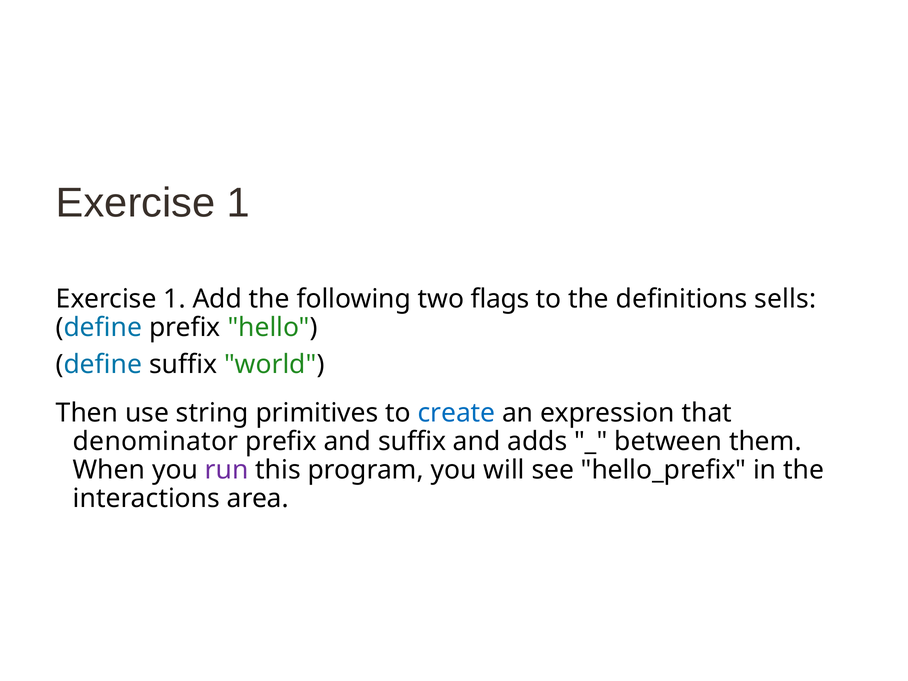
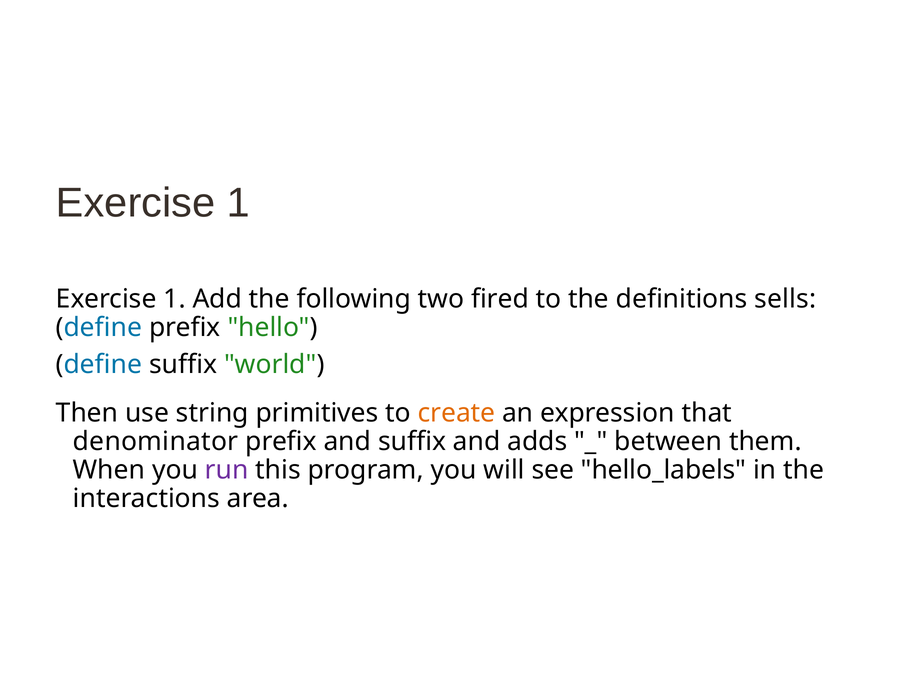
flags: flags -> fired
create colour: blue -> orange
hello_prefix: hello_prefix -> hello_labels
